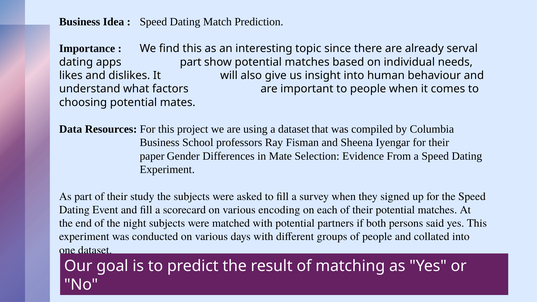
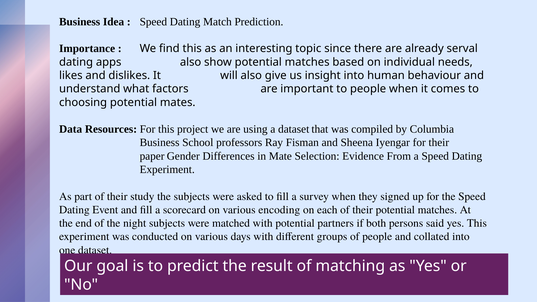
apps part: part -> also
